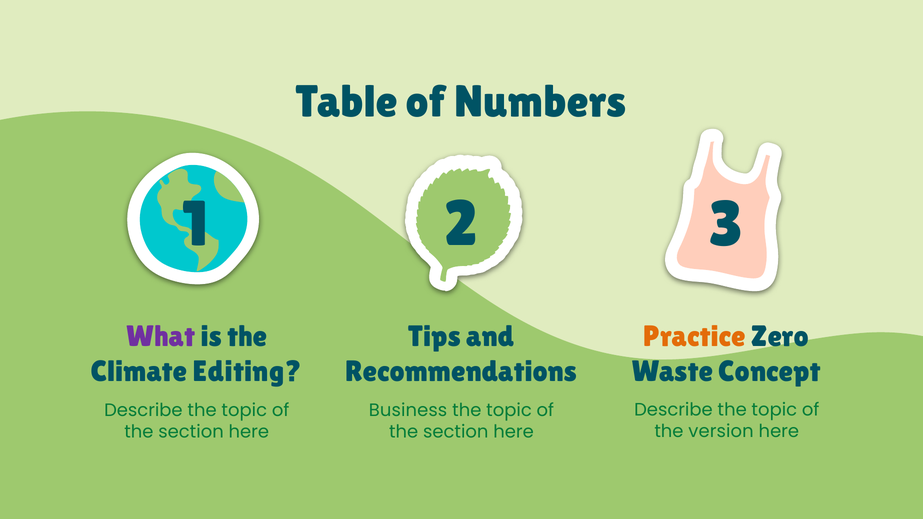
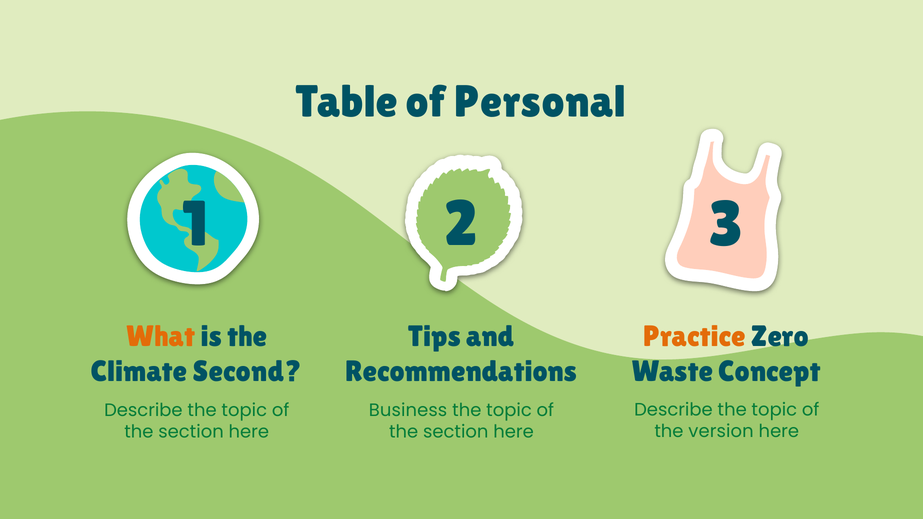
Numbers: Numbers -> Personal
What colour: purple -> orange
Editing: Editing -> Second
